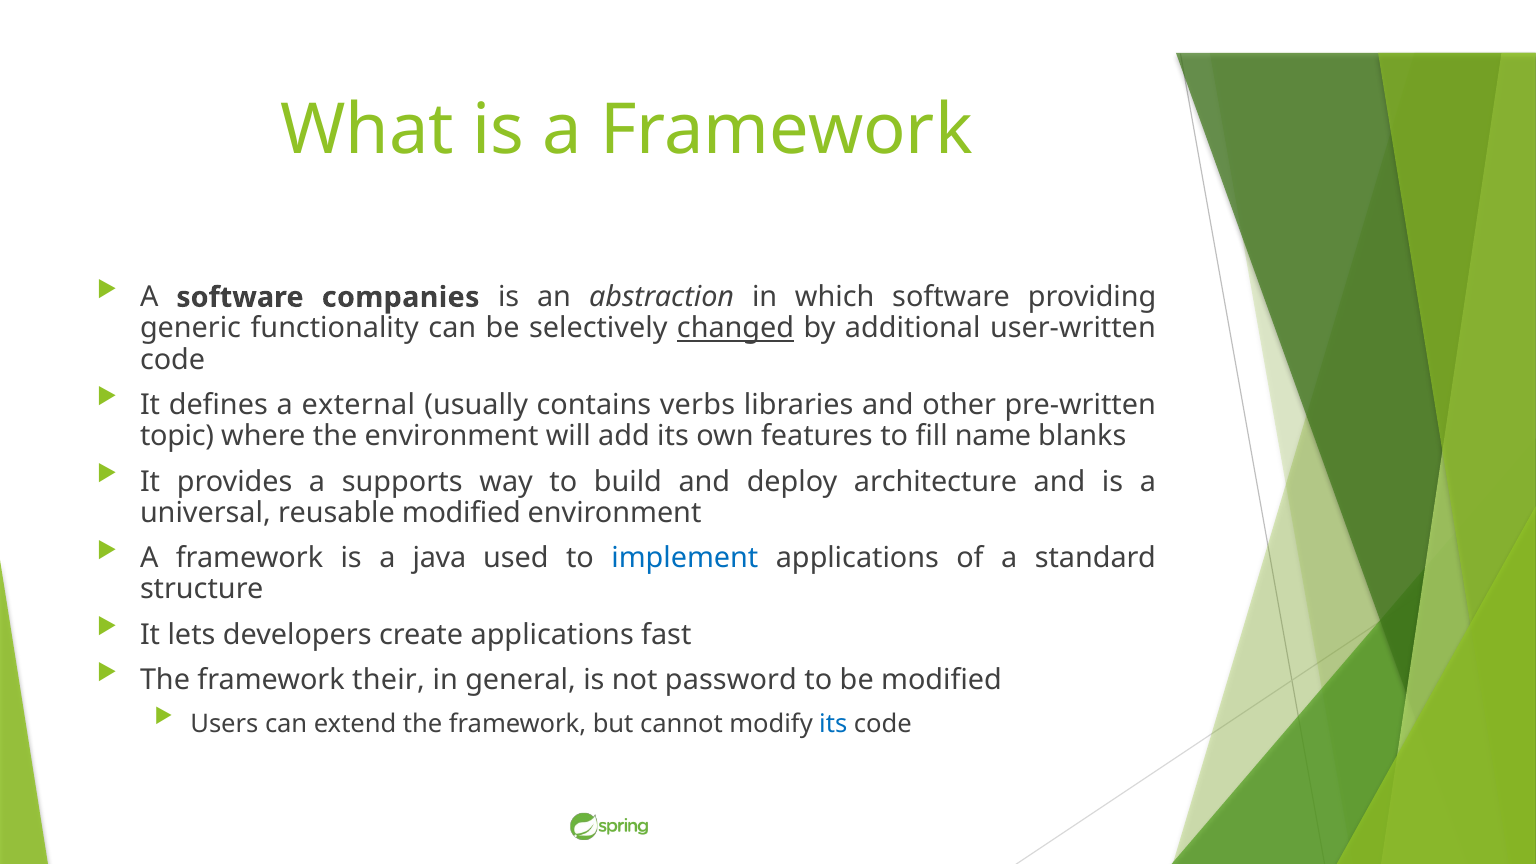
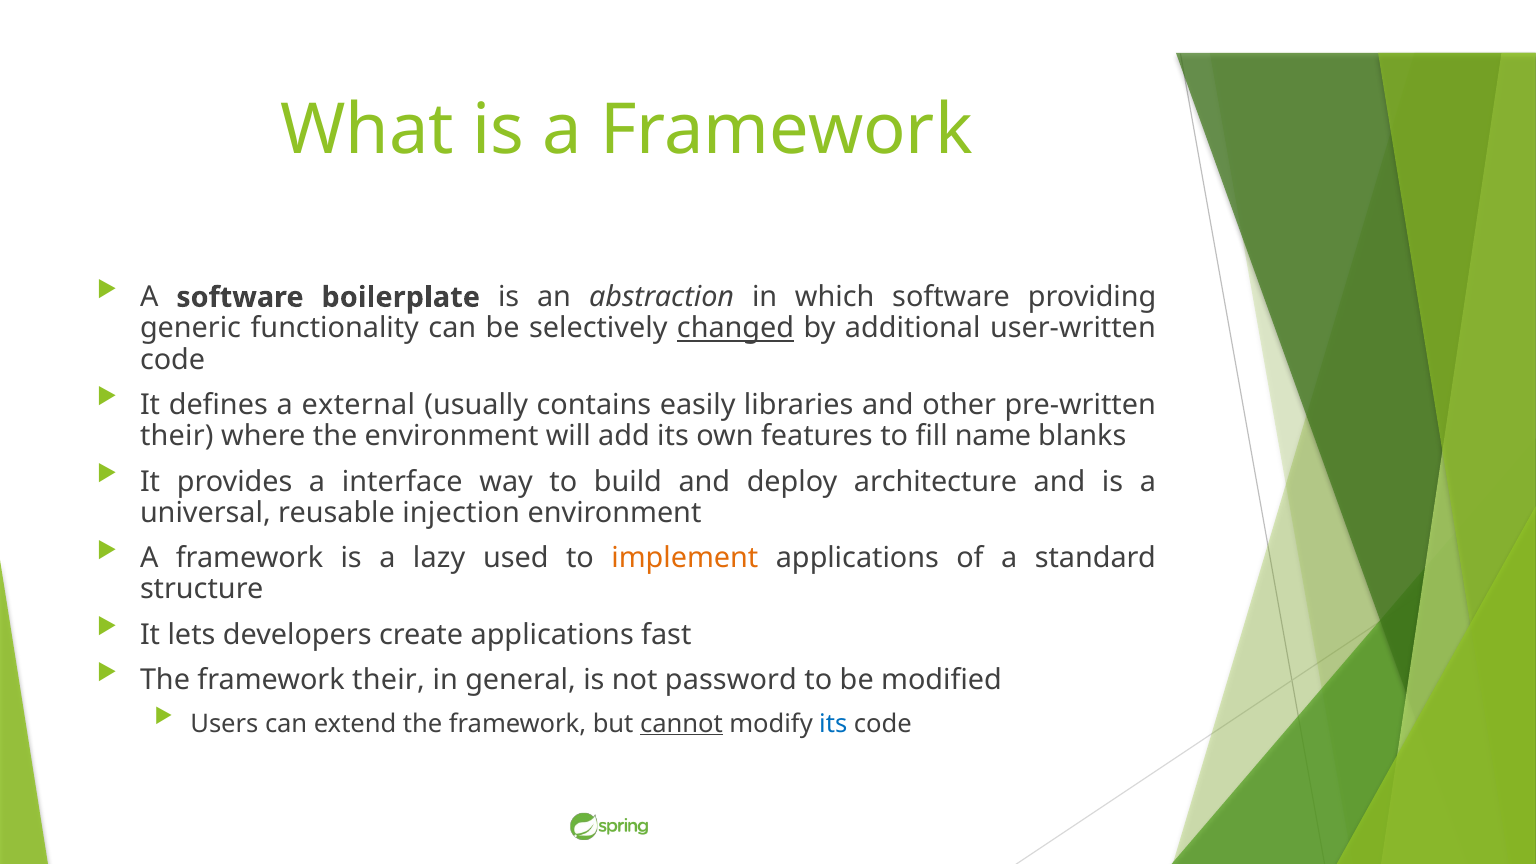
companies: companies -> boilerplate
verbs: verbs -> easily
topic at (177, 436): topic -> their
supports: supports -> interface
reusable modified: modified -> injection
java: java -> lazy
implement colour: blue -> orange
cannot underline: none -> present
